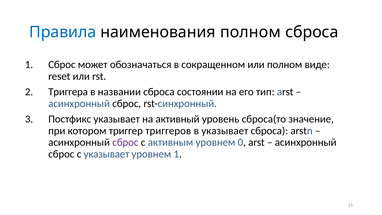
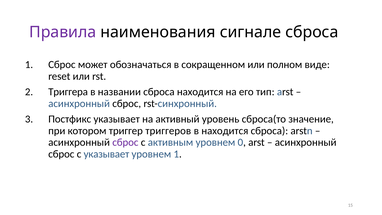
Правила colour: blue -> purple
наименования полном: полном -> сигнале
сброса состоянии: состоянии -> находится
в указывает: указывает -> находится
